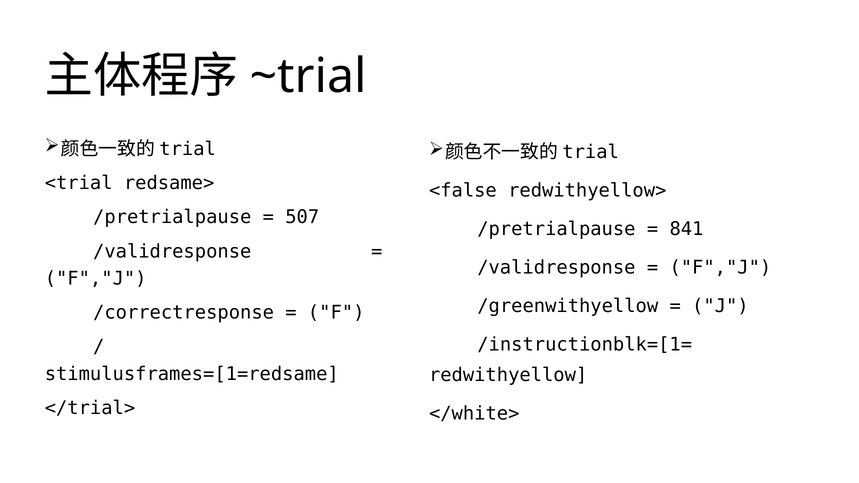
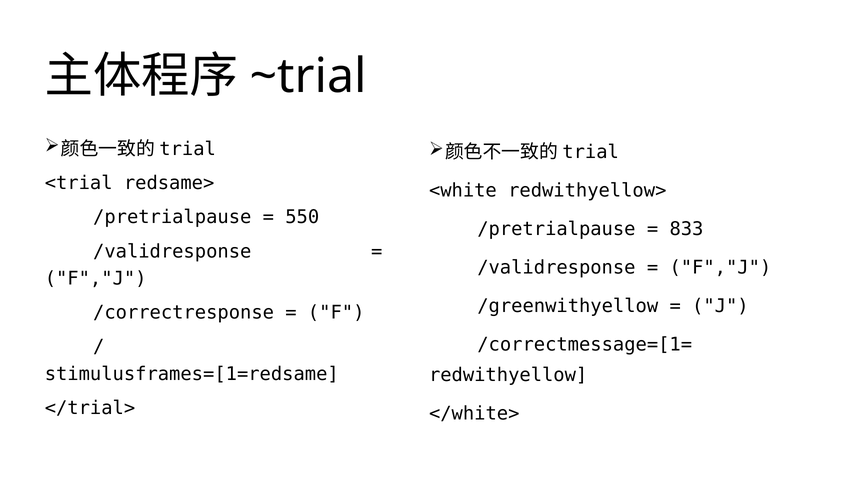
<false: <false -> <white
507: 507 -> 550
841: 841 -> 833
/instructionblk=[1=: /instructionblk=[1= -> /correctmessage=[1=
